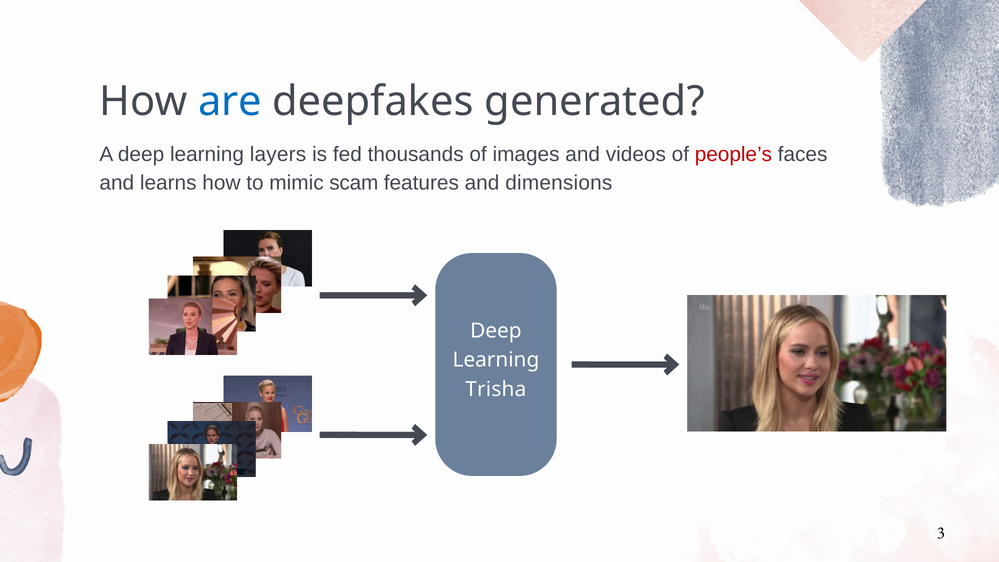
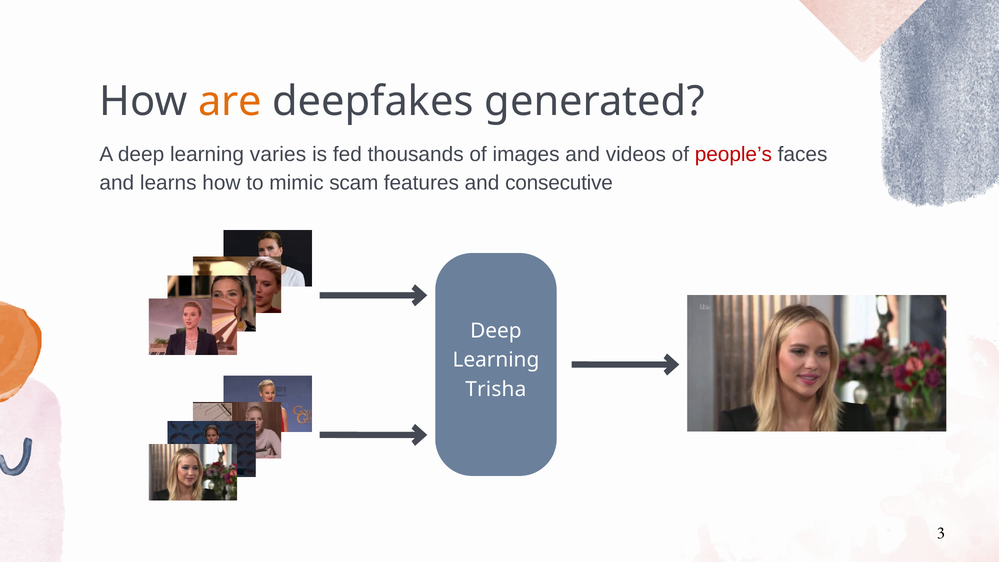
are colour: blue -> orange
layers: layers -> varies
dimensions: dimensions -> consecutive
